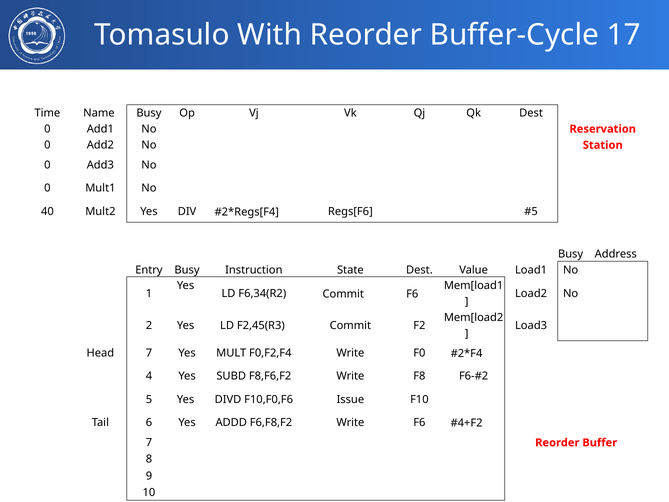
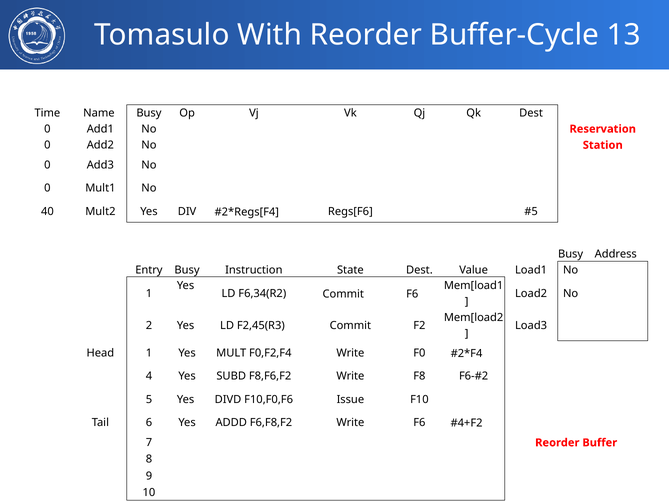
17: 17 -> 13
Head 7: 7 -> 1
